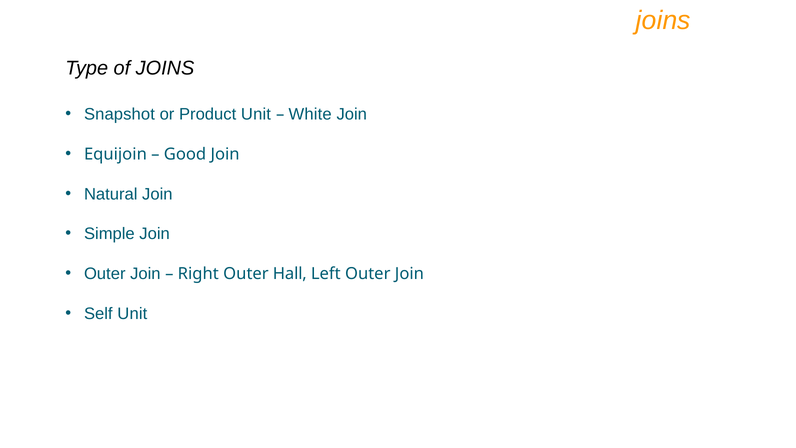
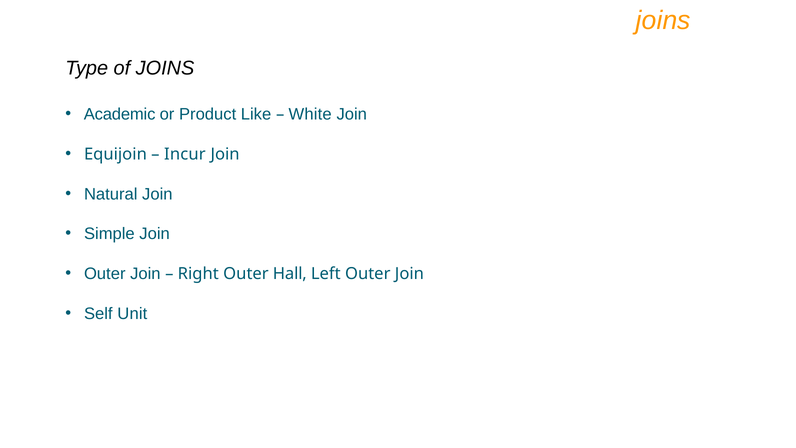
Snapshot: Snapshot -> Academic
Product Unit: Unit -> Like
Good: Good -> Incur
